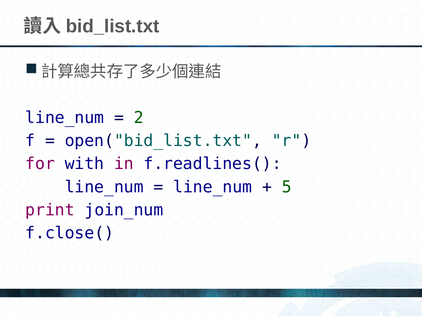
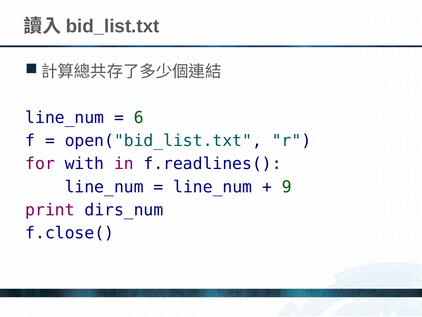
2: 2 -> 6
5: 5 -> 9
join_num: join_num -> dirs_num
